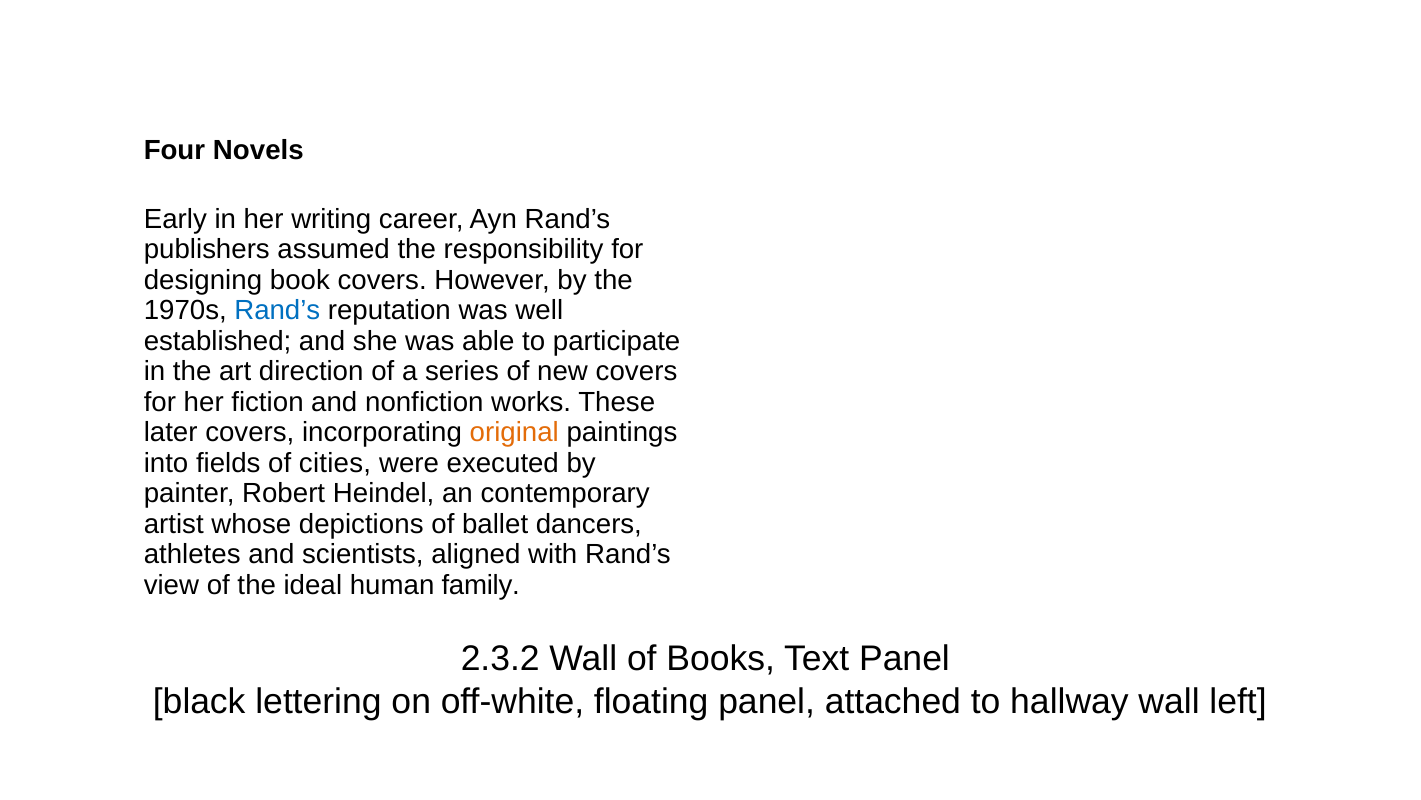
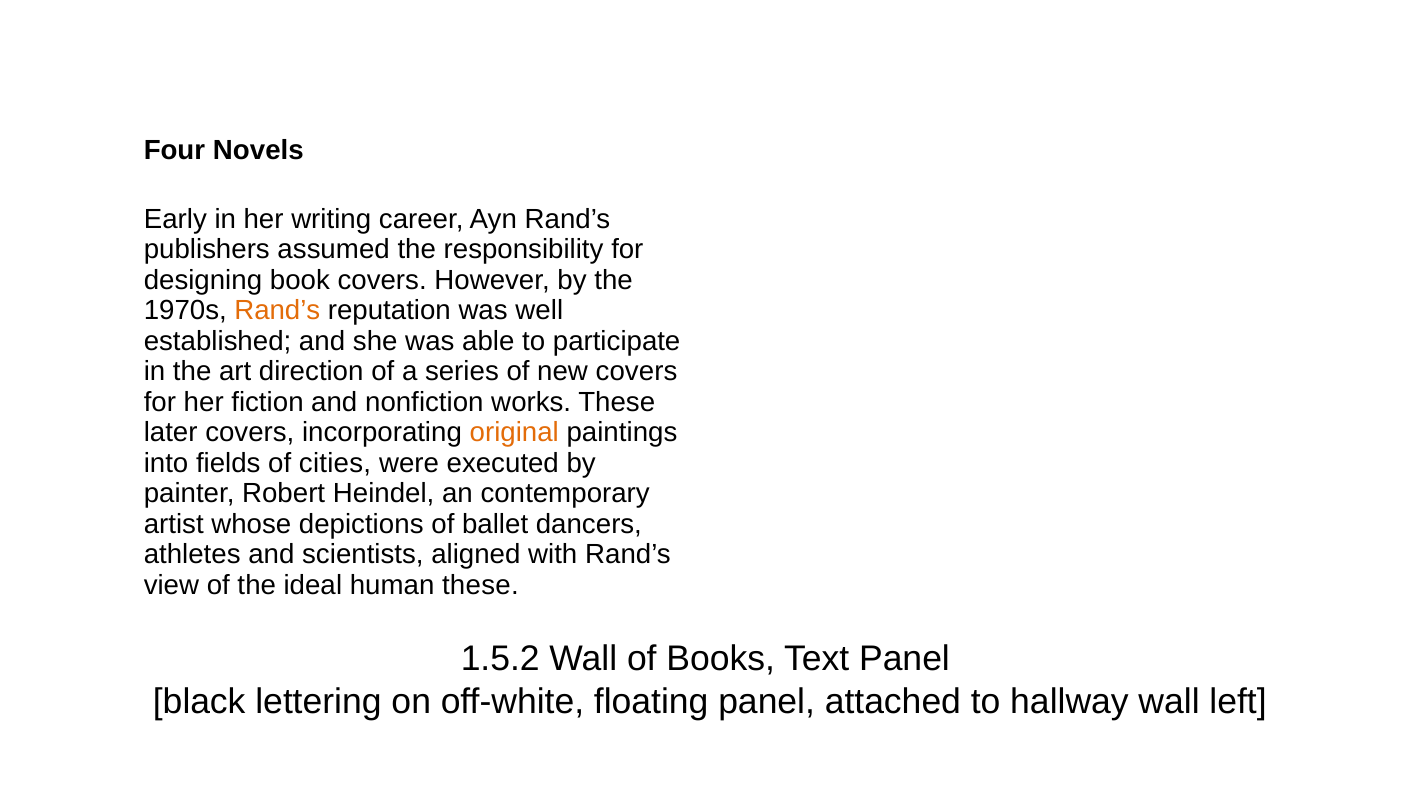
Rand’s at (277, 310) colour: blue -> orange
human family: family -> these
2.3.2: 2.3.2 -> 1.5.2
